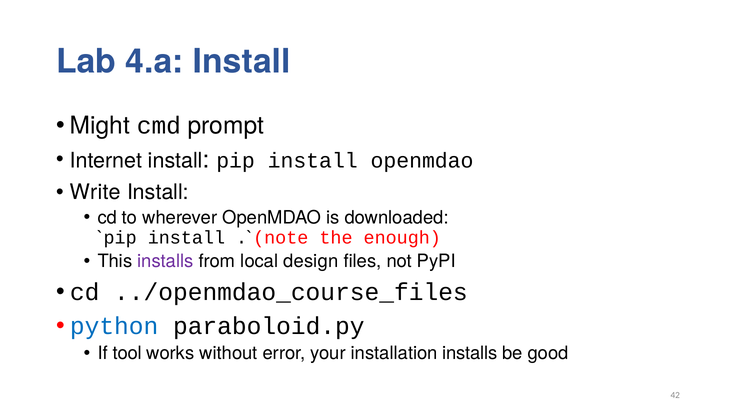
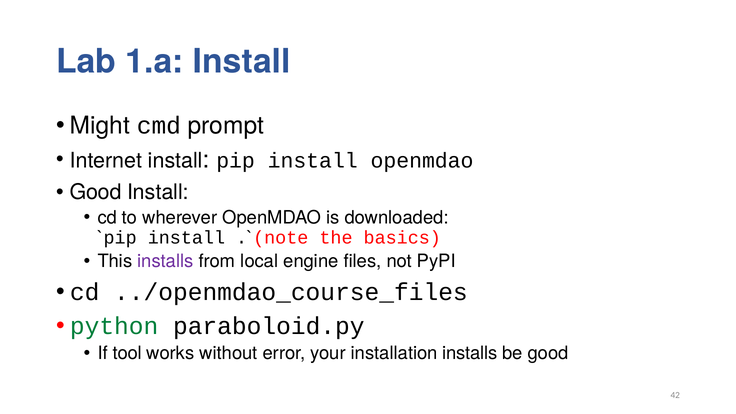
4.a: 4.a -> 1.a
Write at (95, 192): Write -> Good
enough: enough -> basics
design: design -> engine
python colour: blue -> green
